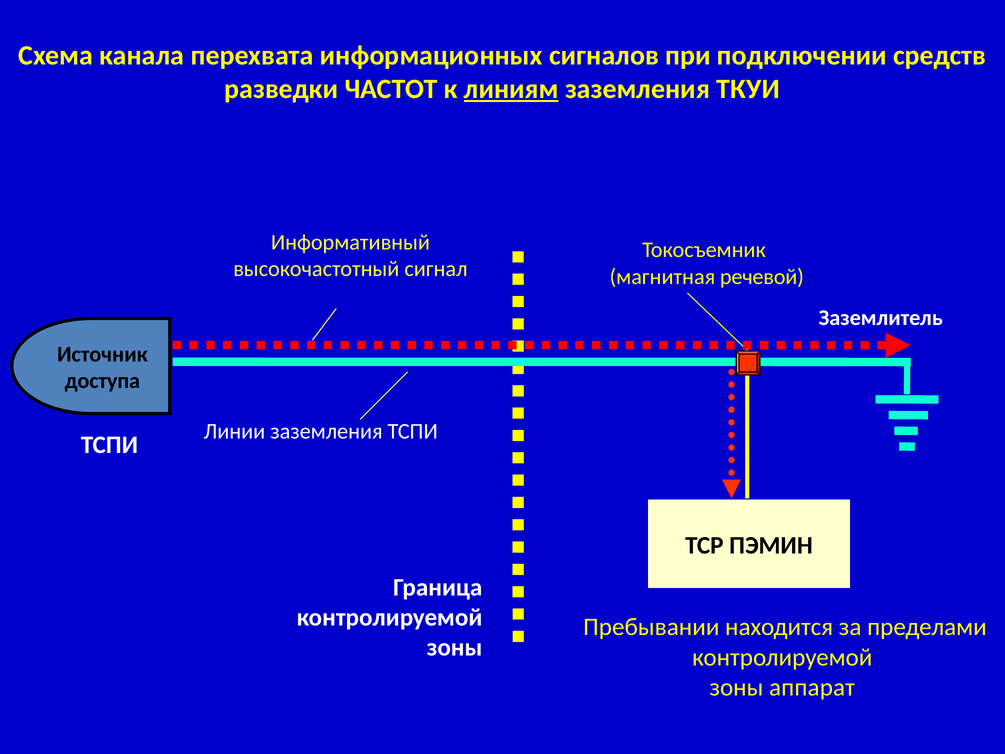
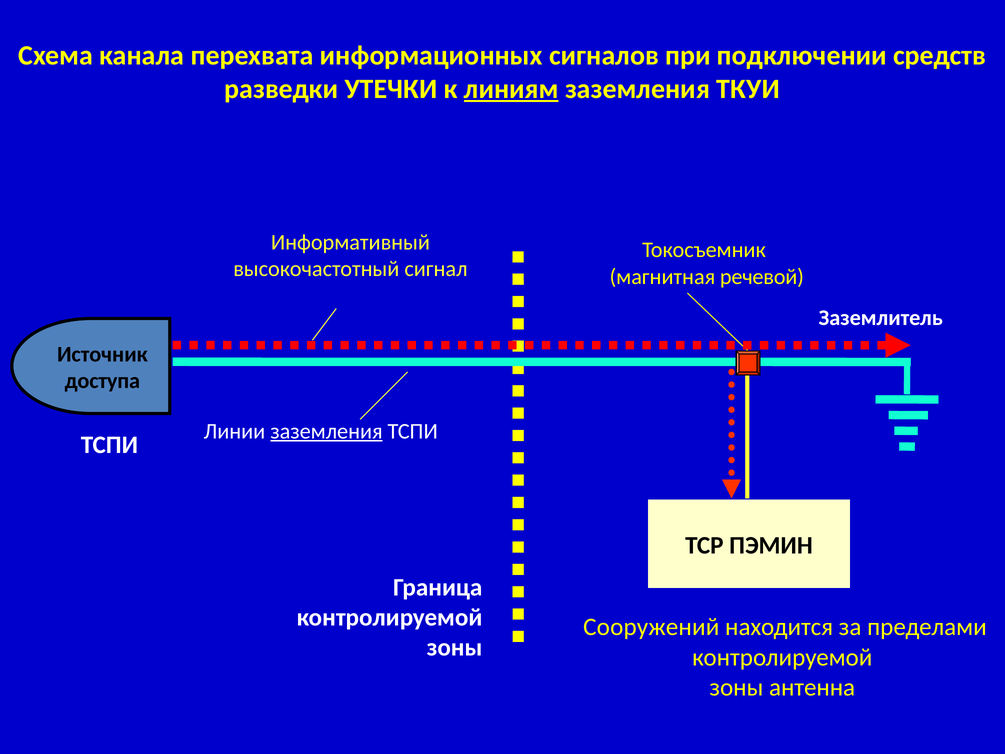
ЧАСТОТ: ЧАСТОТ -> УТЕЧКИ
заземления at (326, 431) underline: none -> present
Пребывании: Пребывании -> Сооружений
аппарат: аппарат -> антенна
